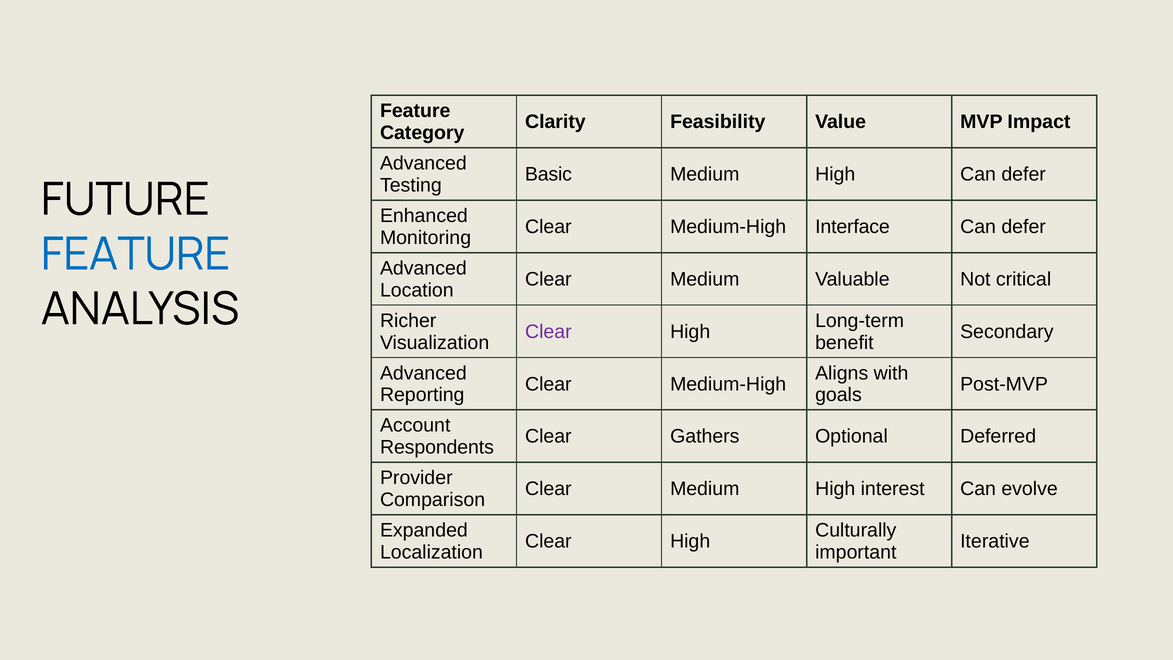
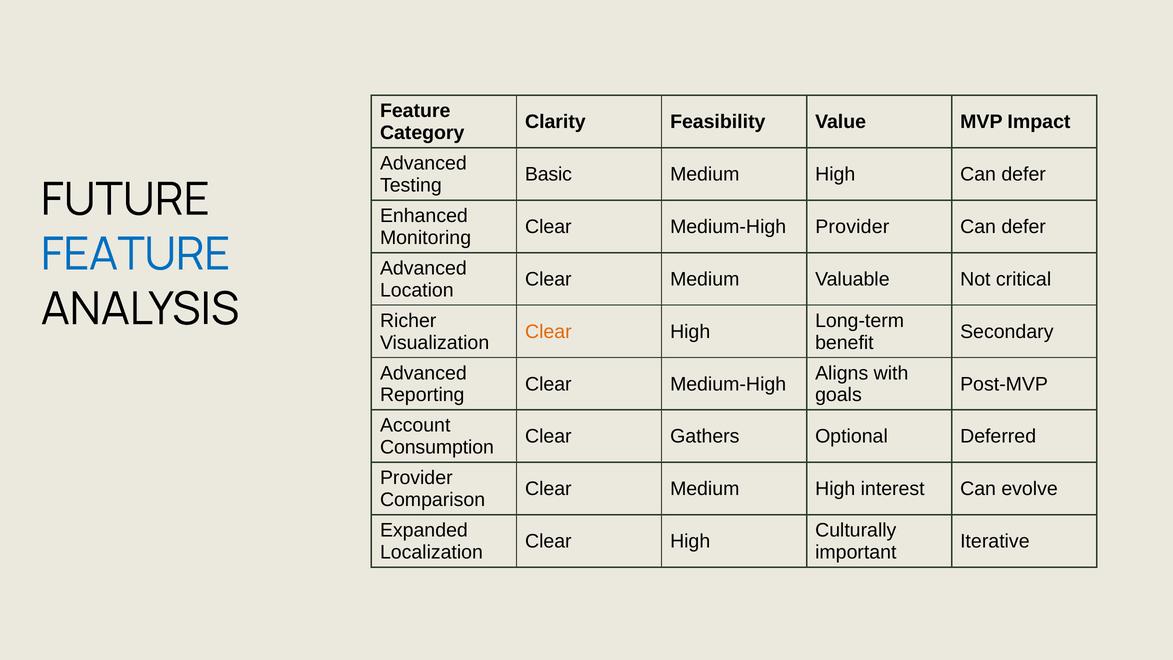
Medium-High Interface: Interface -> Provider
Clear at (548, 332) colour: purple -> orange
Respondents: Respondents -> Consumption
